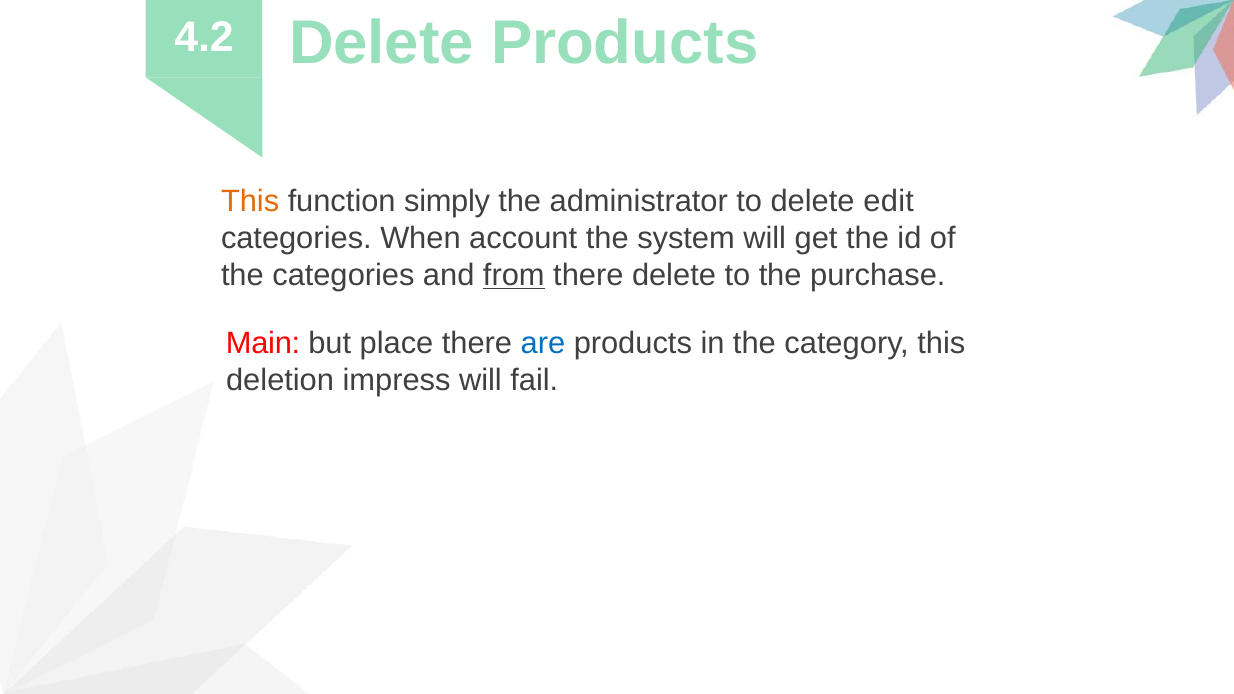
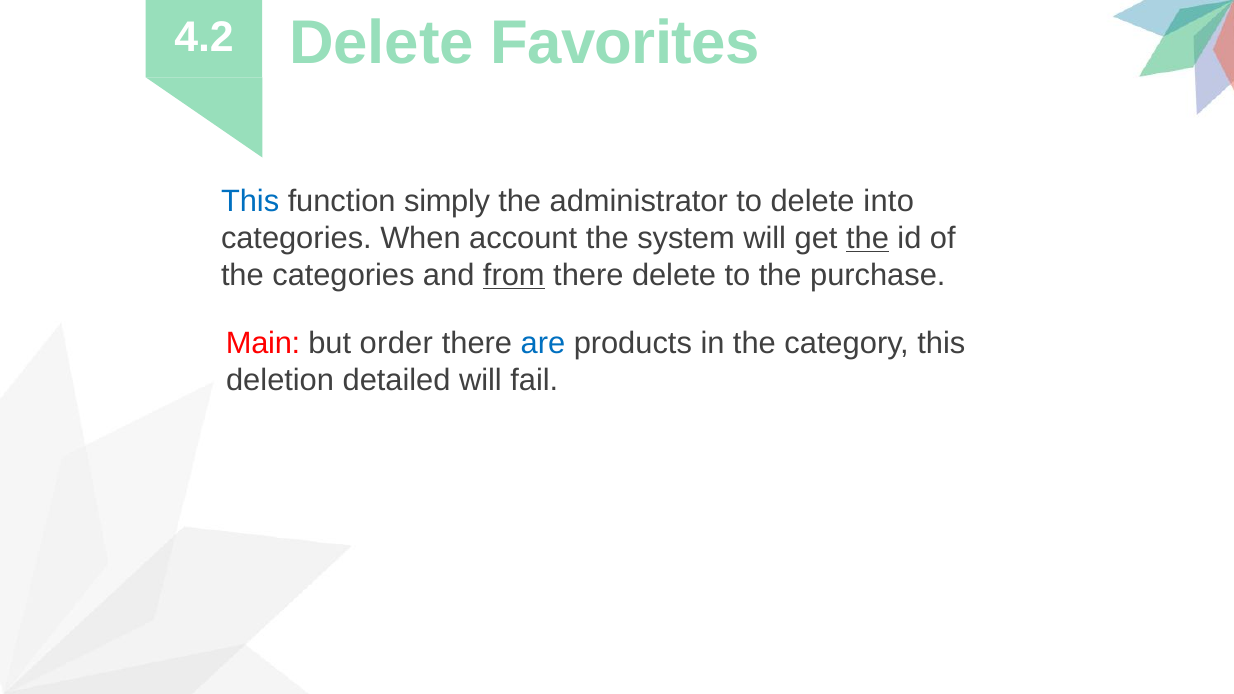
Delete Products: Products -> Favorites
This at (250, 201) colour: orange -> blue
edit: edit -> into
the at (868, 238) underline: none -> present
place: place -> order
impress: impress -> detailed
